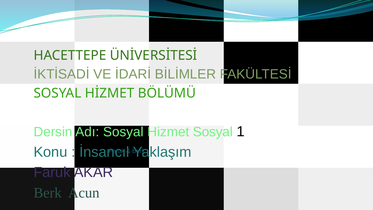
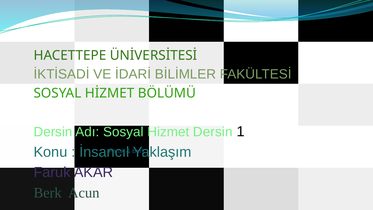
Hizmet Sosyal: Sosyal -> Dersin
